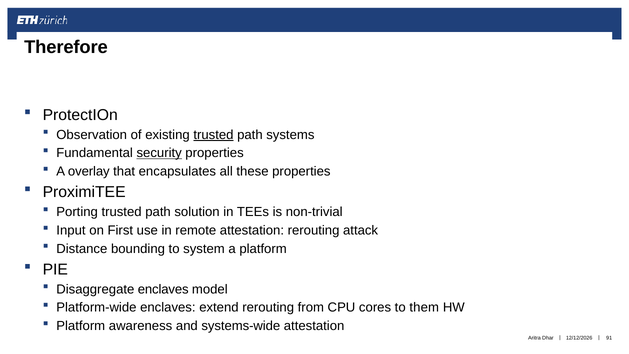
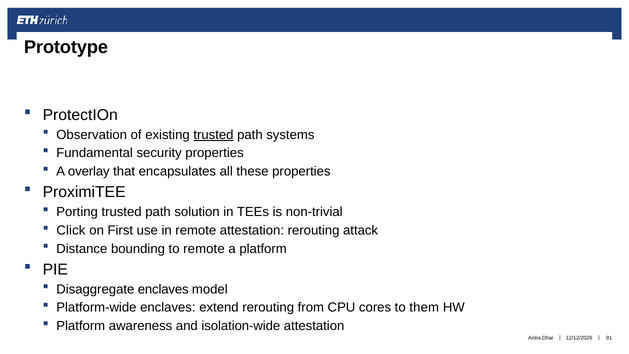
Therefore: Therefore -> Prototype
security underline: present -> none
Input: Input -> Click
to system: system -> remote
systems-wide: systems-wide -> isolation-wide
